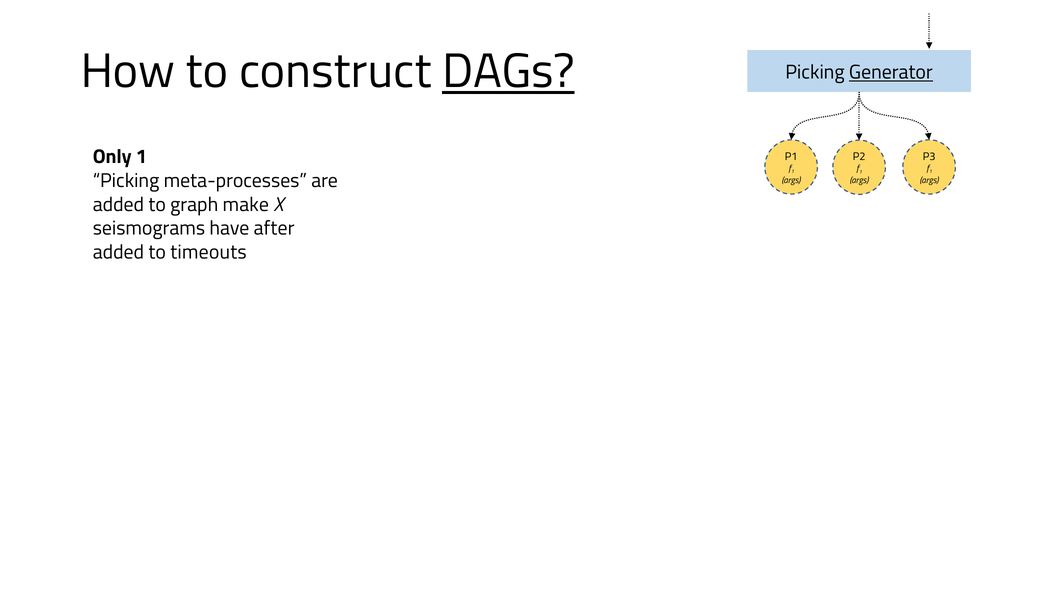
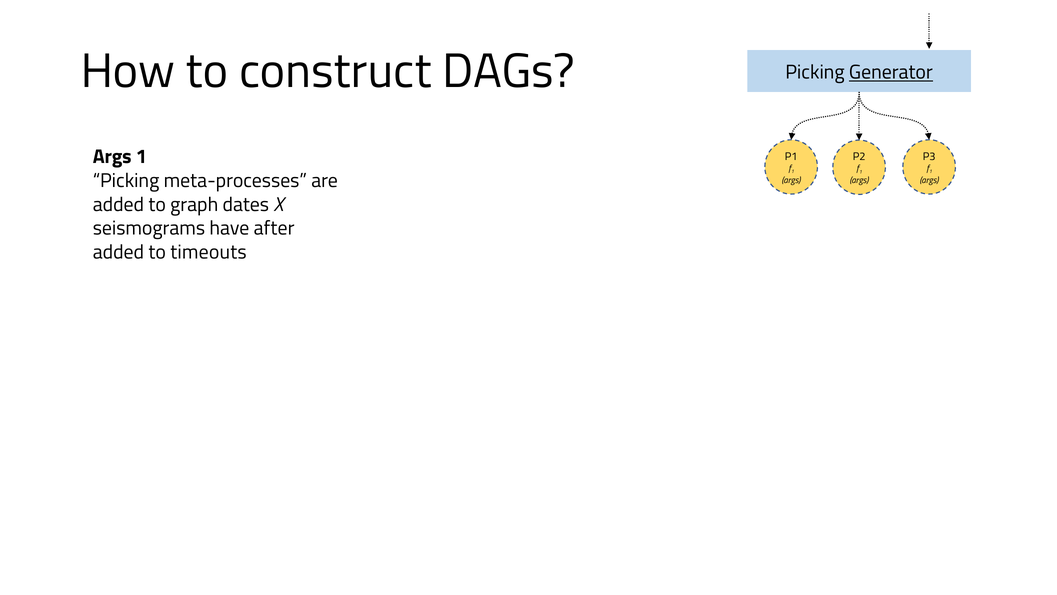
DAGs underline: present -> none
Only at (112, 157): Only -> Args
make: make -> dates
